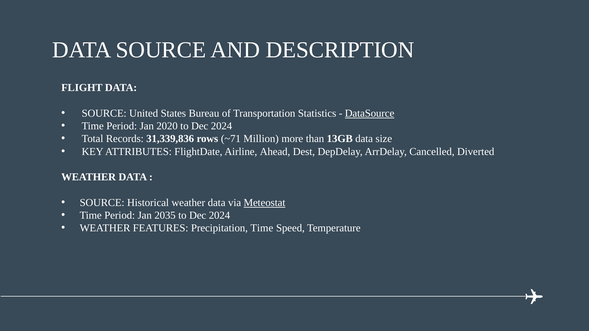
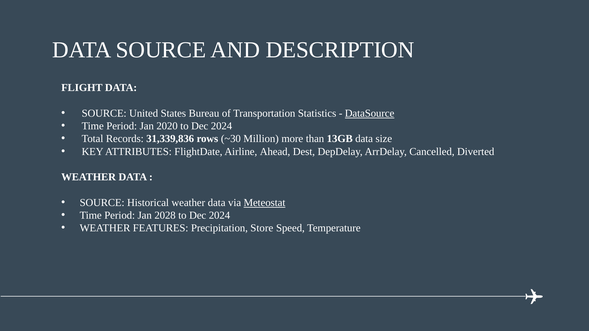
~71: ~71 -> ~30
2035: 2035 -> 2028
Precipitation Time: Time -> Store
